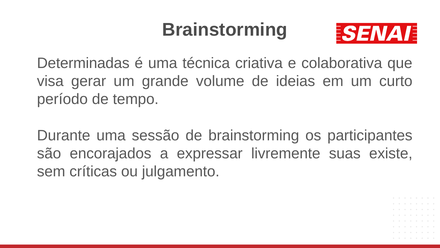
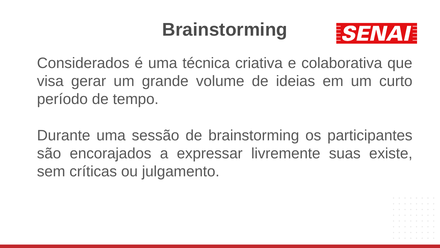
Determinadas: Determinadas -> Considerados
